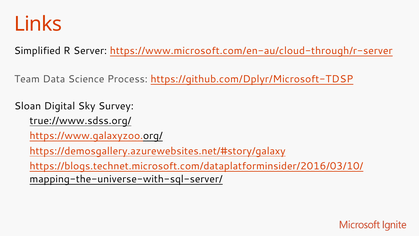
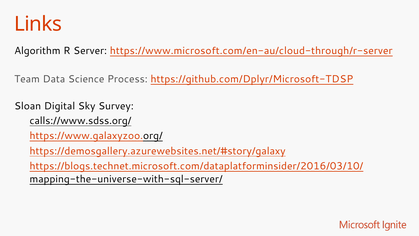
Simplified: Simplified -> Algorithm
true://www.sdss.org/: true://www.sdss.org/ -> calls://www.sdss.org/
